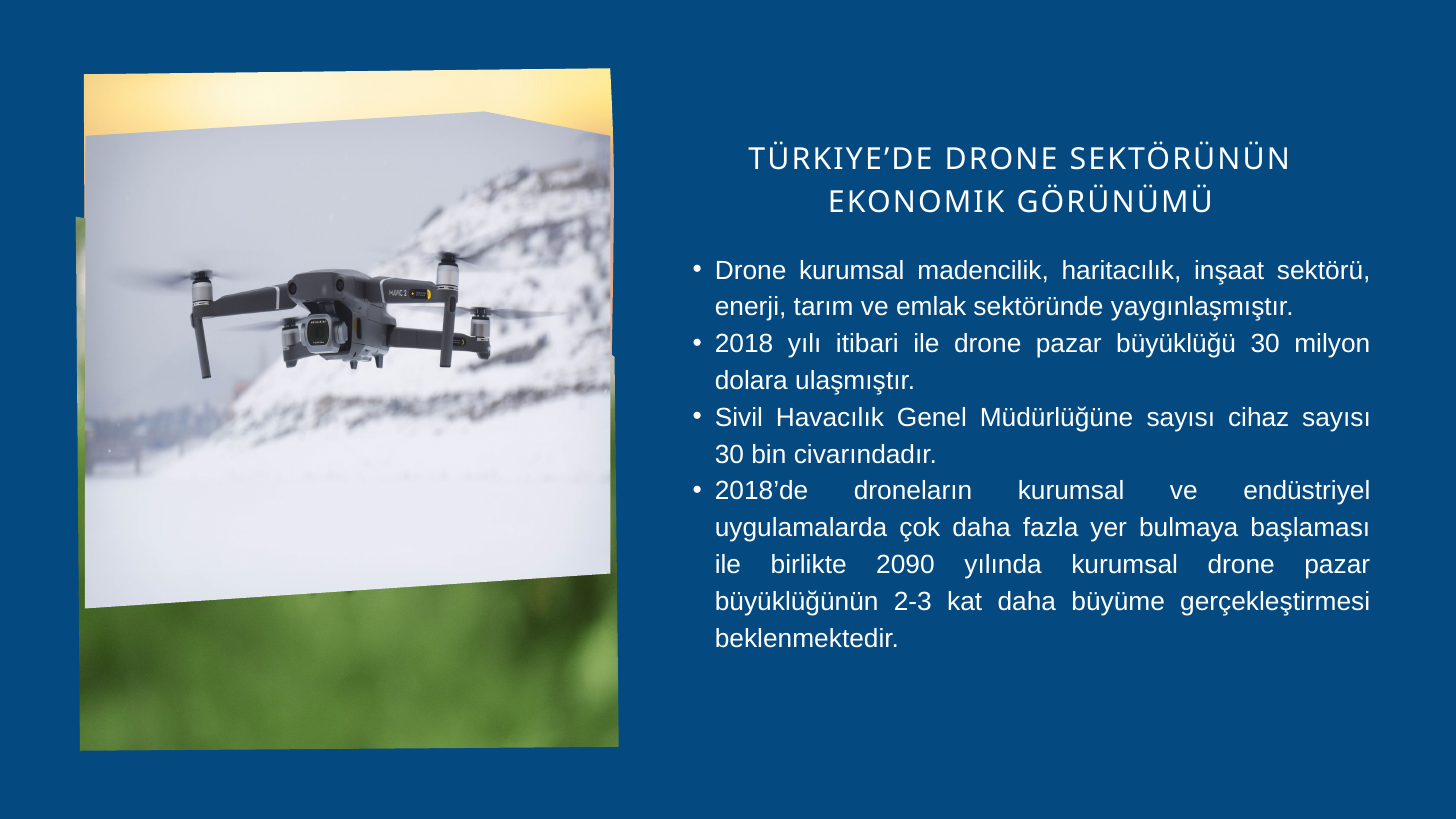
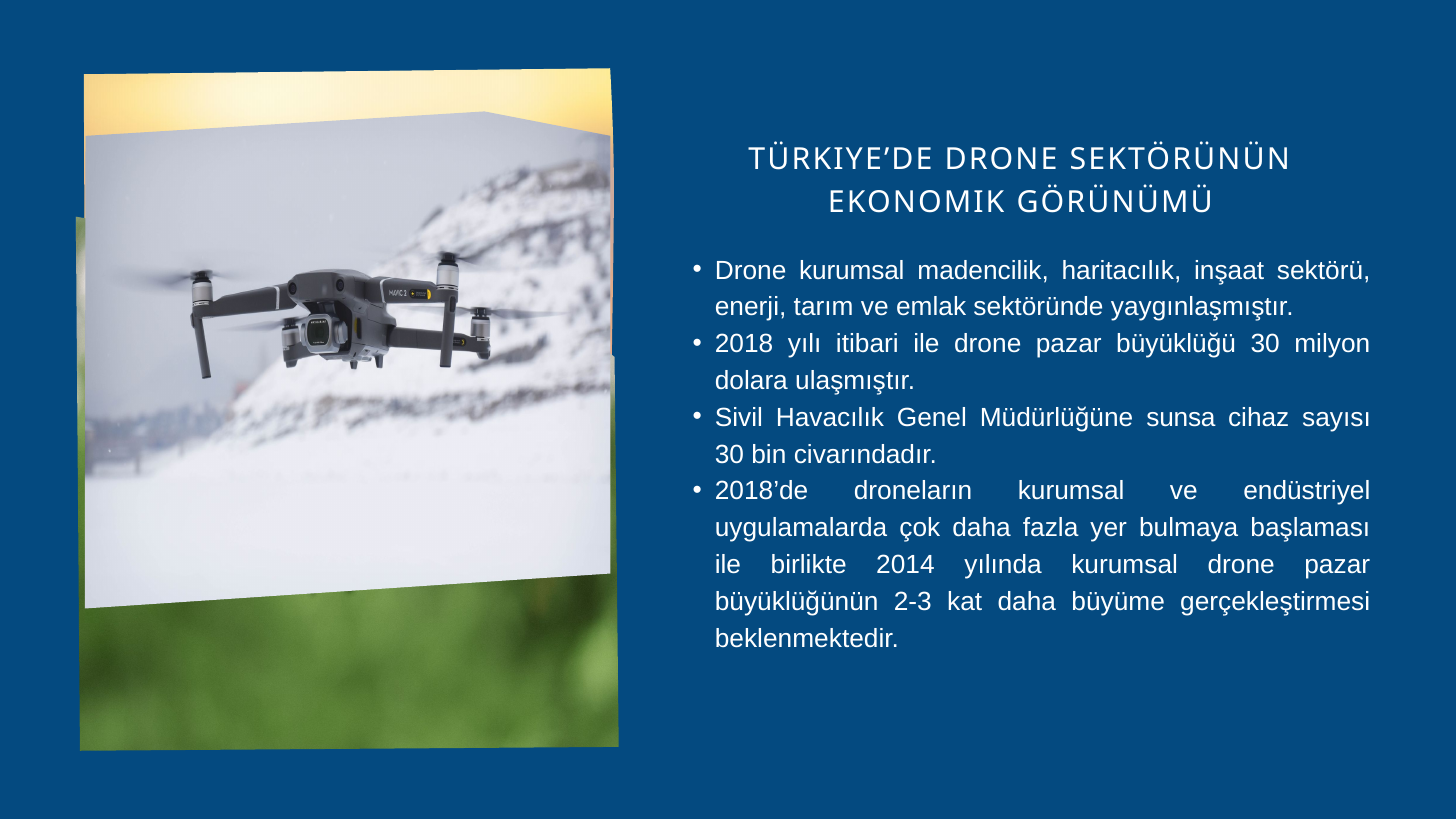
Müdürlüğüne sayısı: sayısı -> sunsa
2090: 2090 -> 2014
